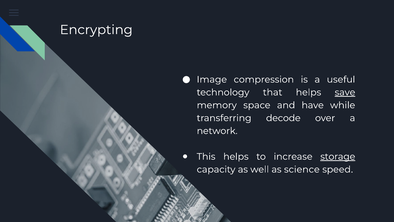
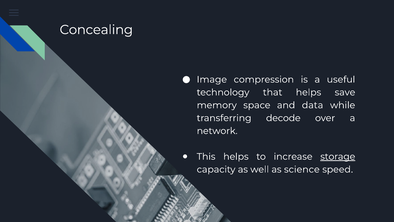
Encrypting: Encrypting -> Concealing
save underline: present -> none
have: have -> data
